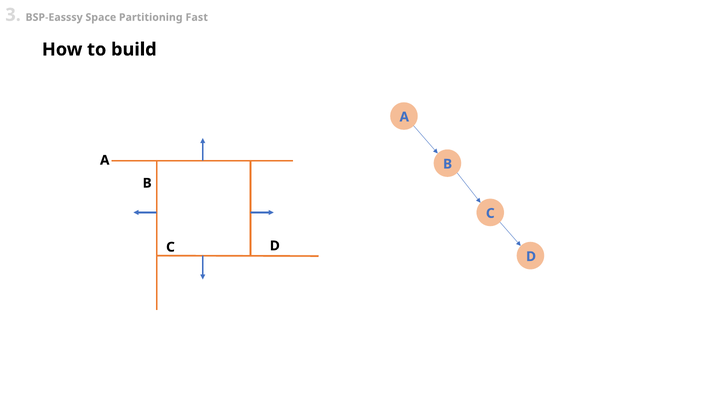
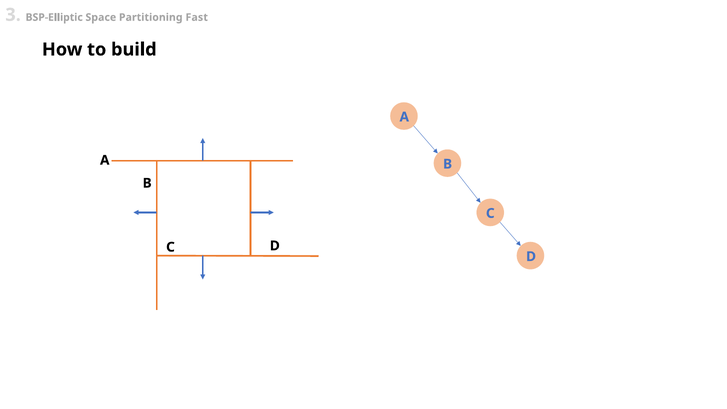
BSP-Easssy: BSP-Easssy -> BSP-Elliptic
